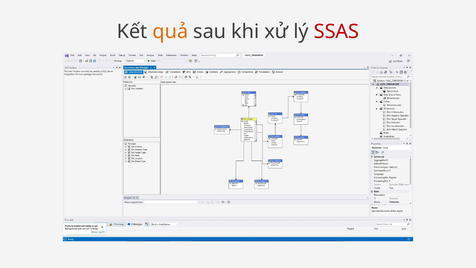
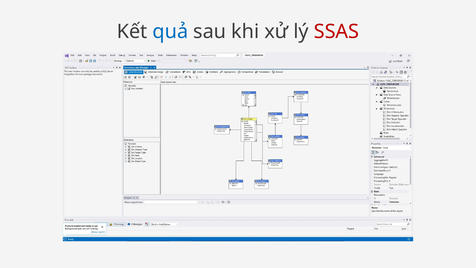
quả colour: orange -> blue
